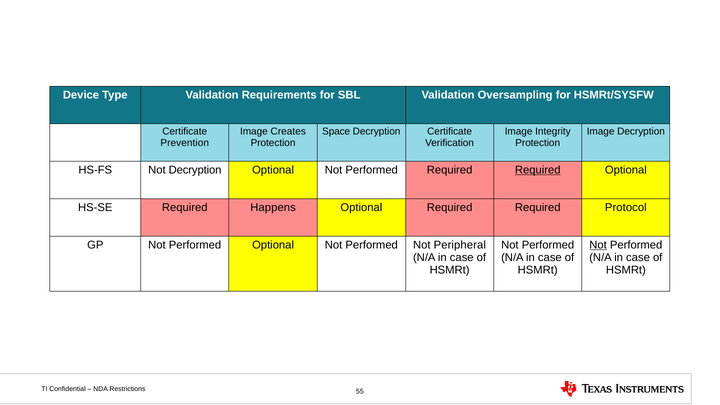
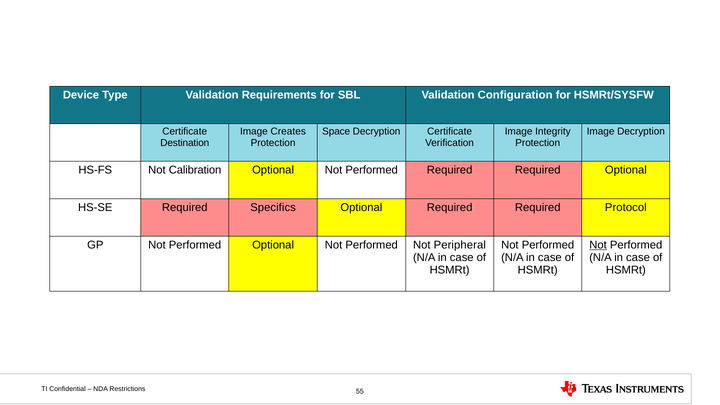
Oversampling: Oversampling -> Configuration
Prevention: Prevention -> Destination
Not Decryption: Decryption -> Calibration
Required at (538, 170) underline: present -> none
Happens: Happens -> Specifics
